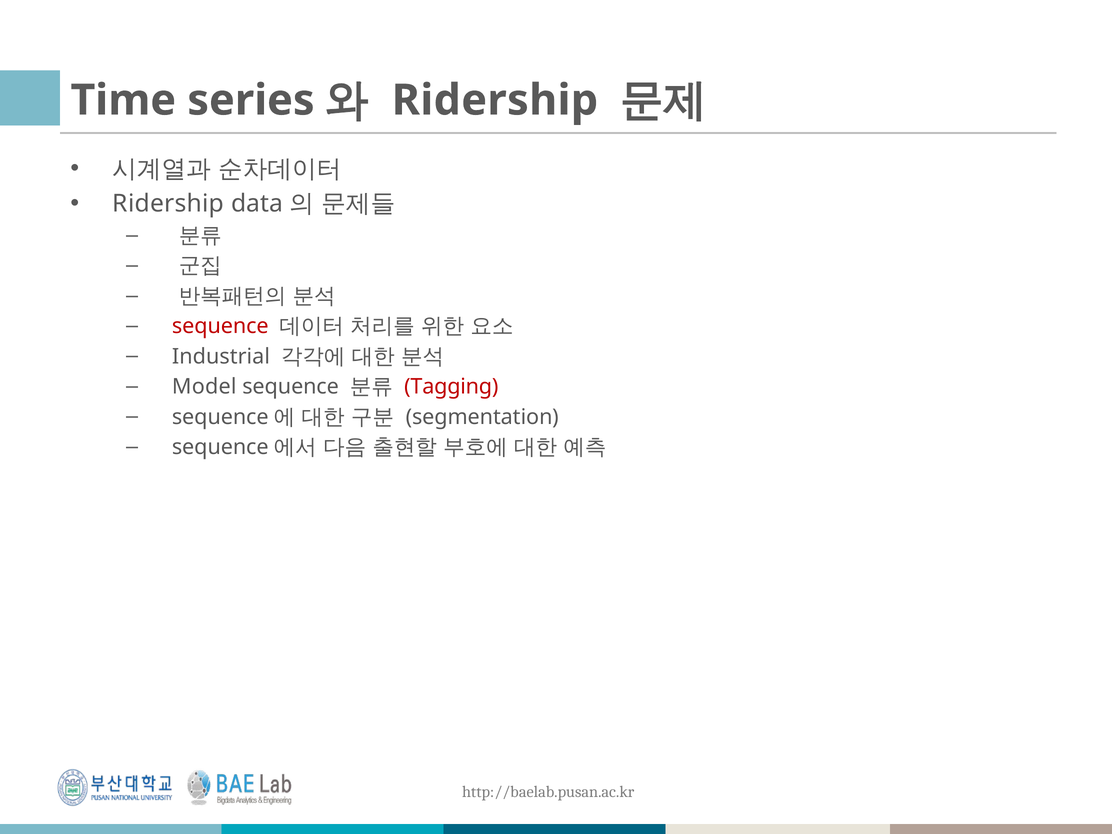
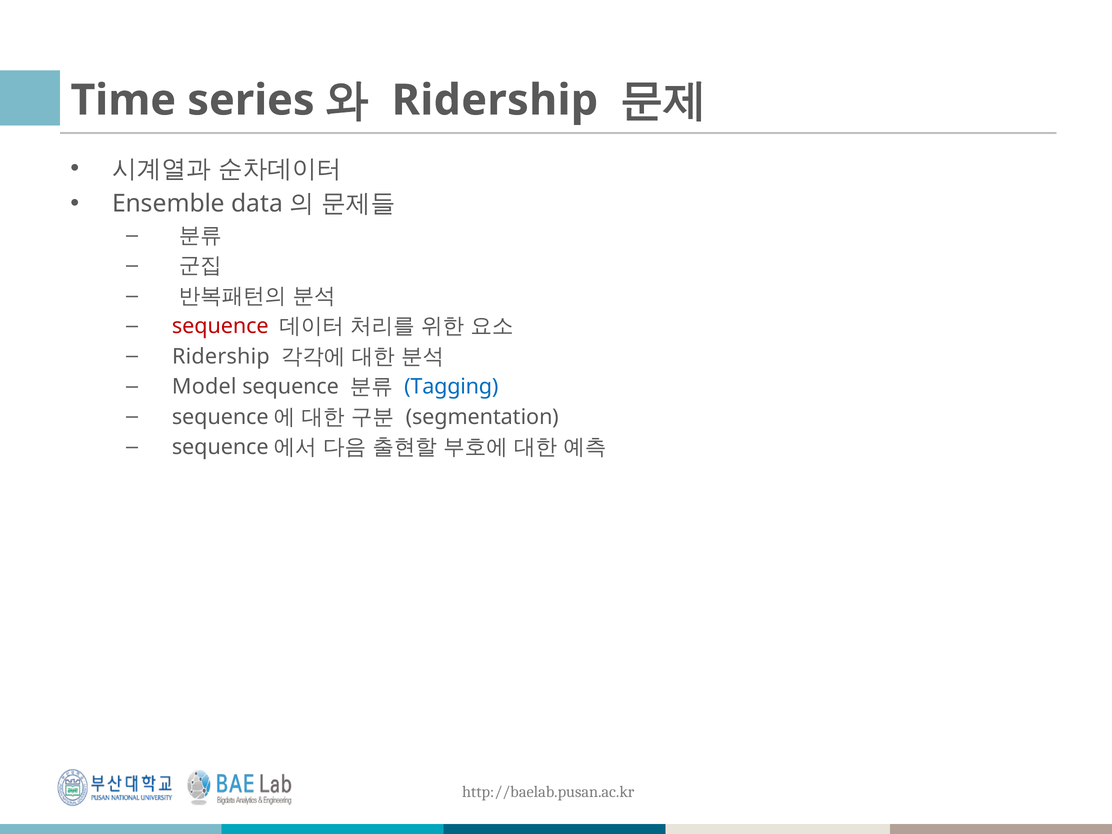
Ridership at (168, 204): Ridership -> Ensemble
Industrial at (221, 357): Industrial -> Ridership
Tagging colour: red -> blue
